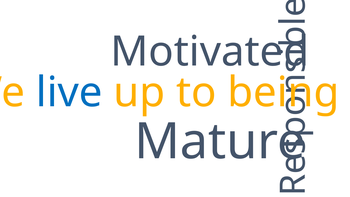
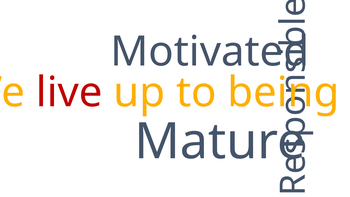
live colour: blue -> red
